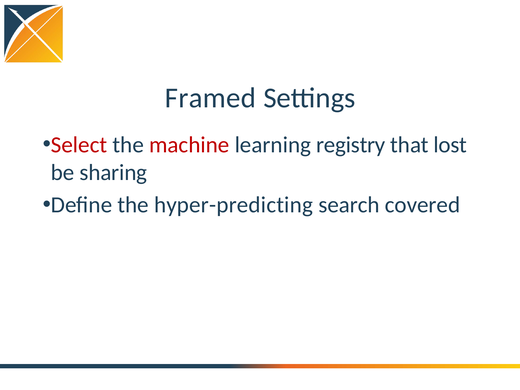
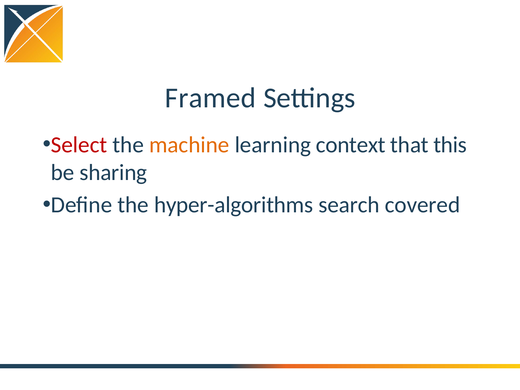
machine colour: red -> orange
registry: registry -> context
lost: lost -> this
hyper-predicting: hyper-predicting -> hyper-algorithms
